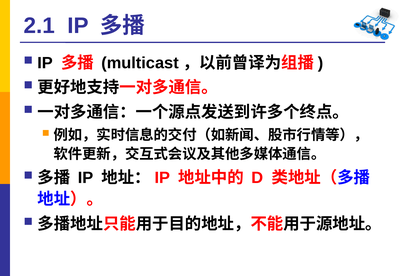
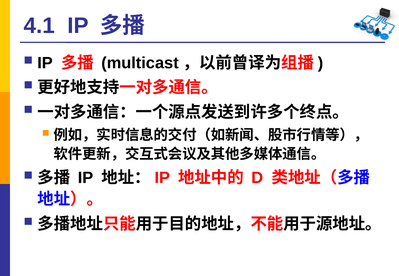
2.1: 2.1 -> 4.1
